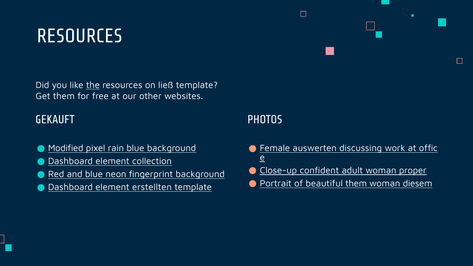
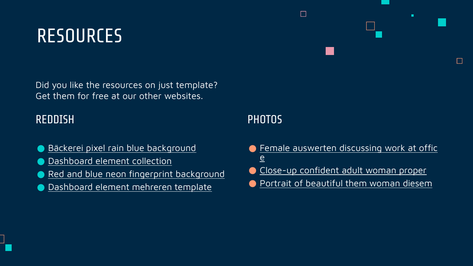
the underline: present -> none
ließ: ließ -> just
GEKAUFT: GEKAUFT -> REDDISH
Modified: Modified -> Bäckerei
erstellten: erstellten -> mehreren
